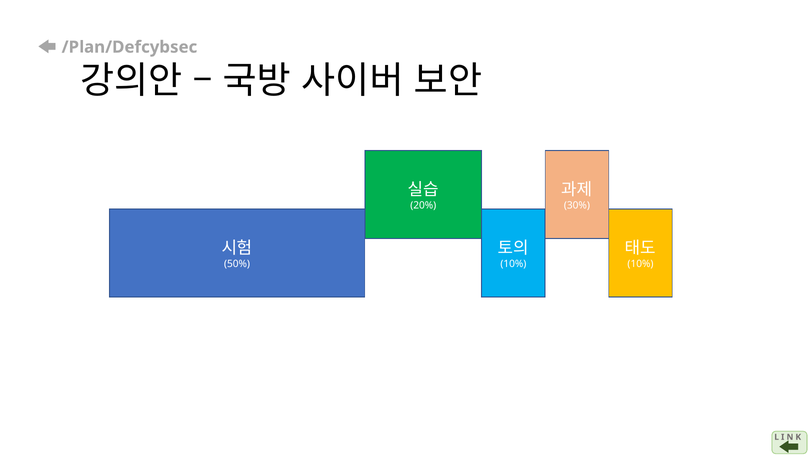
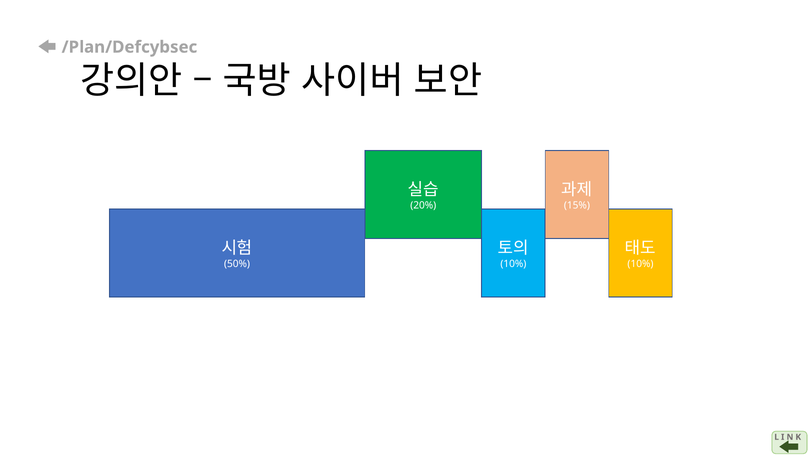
30%: 30% -> 15%
